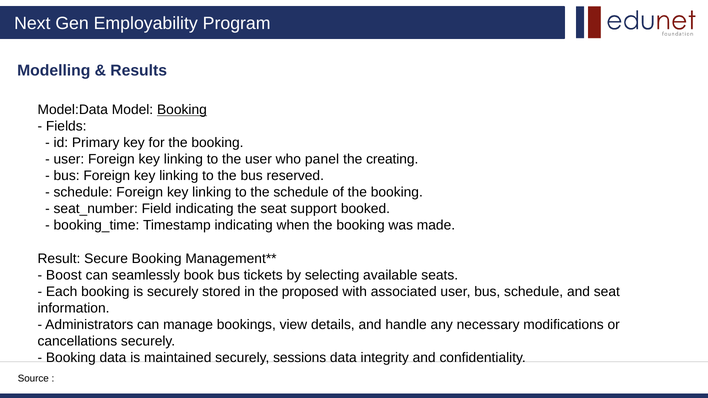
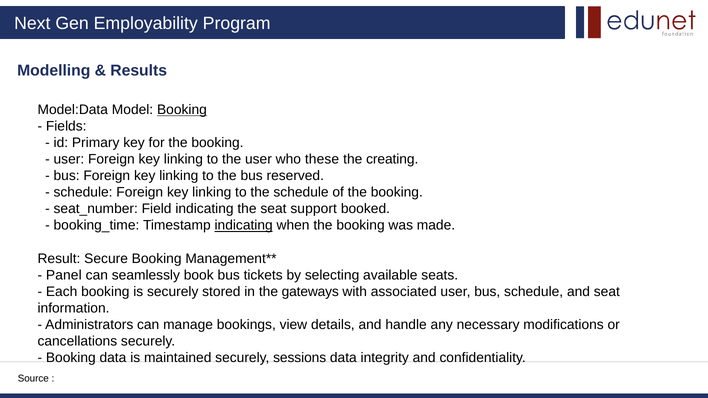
panel: panel -> these
indicating at (244, 226) underline: none -> present
Boost: Boost -> Panel
proposed: proposed -> gateways
